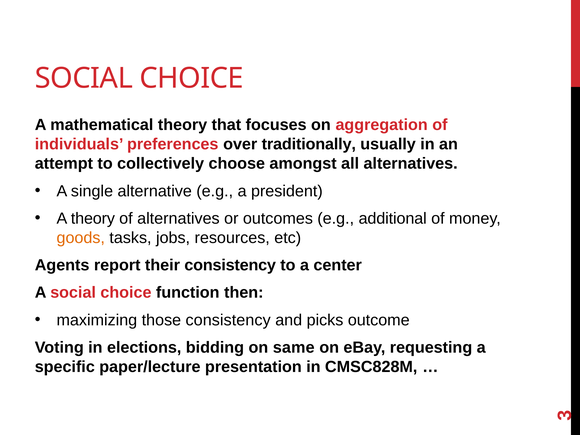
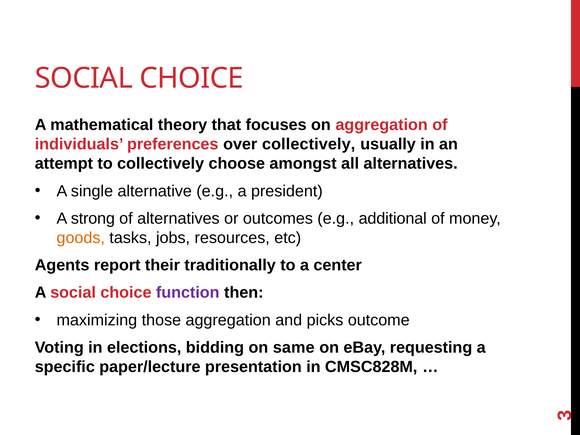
over traditionally: traditionally -> collectively
A theory: theory -> strong
their consistency: consistency -> traditionally
function colour: black -> purple
those consistency: consistency -> aggregation
